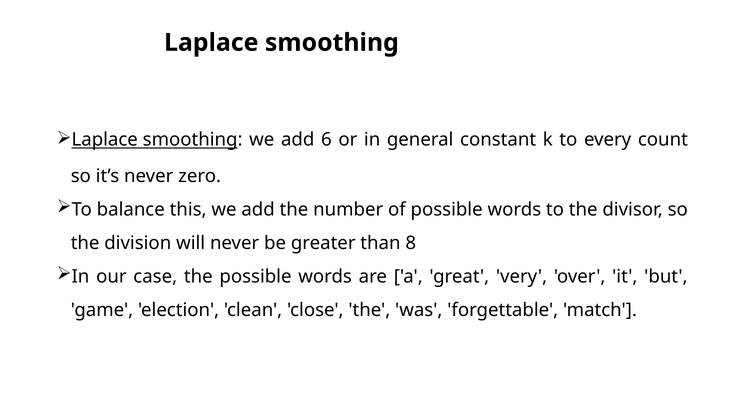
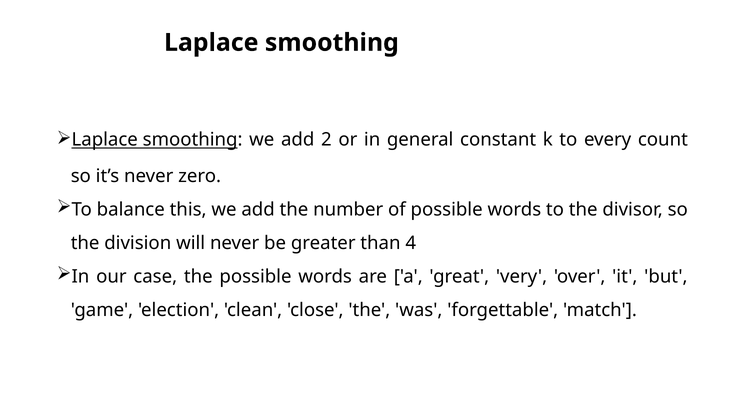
6: 6 -> 2
8: 8 -> 4
